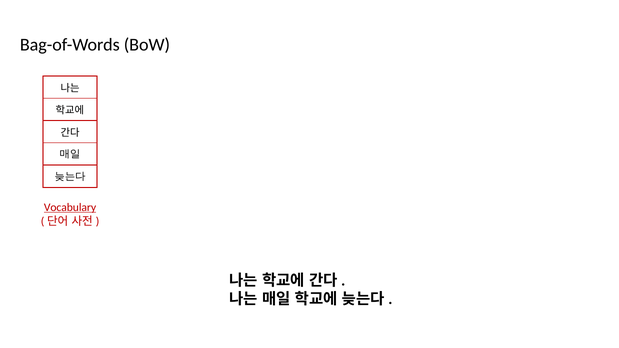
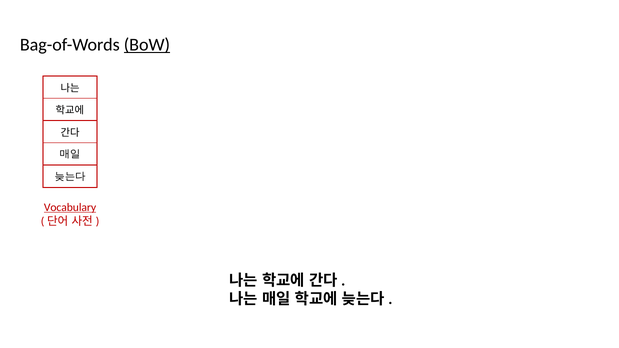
BoW underline: none -> present
